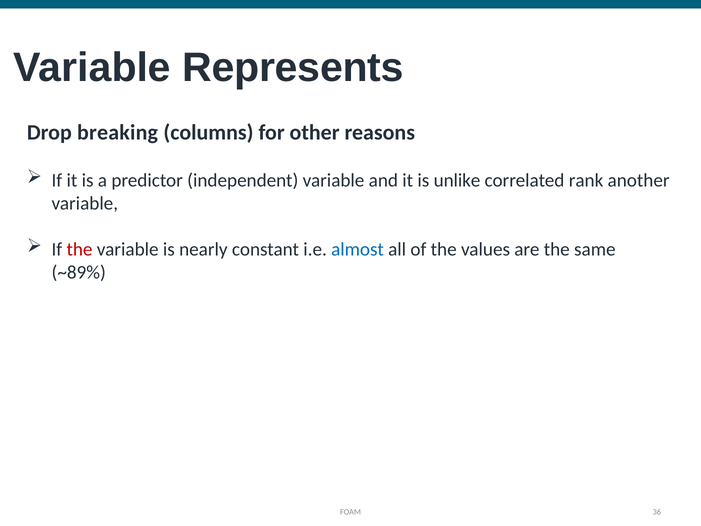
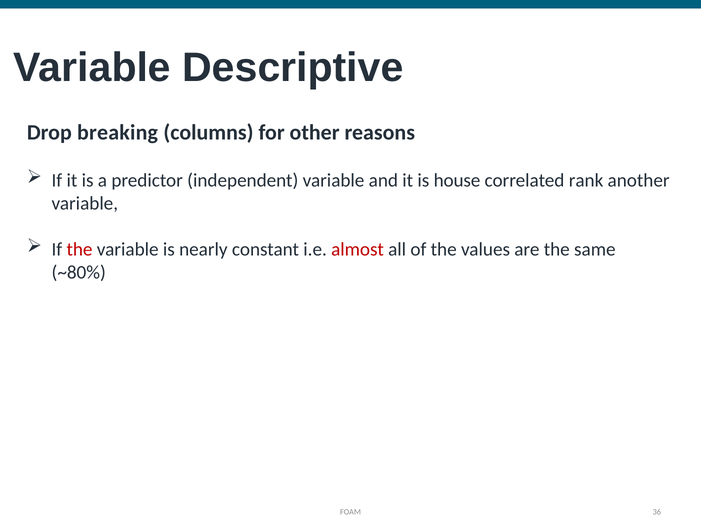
Represents: Represents -> Descriptive
unlike: unlike -> house
almost colour: blue -> red
~89%: ~89% -> ~80%
